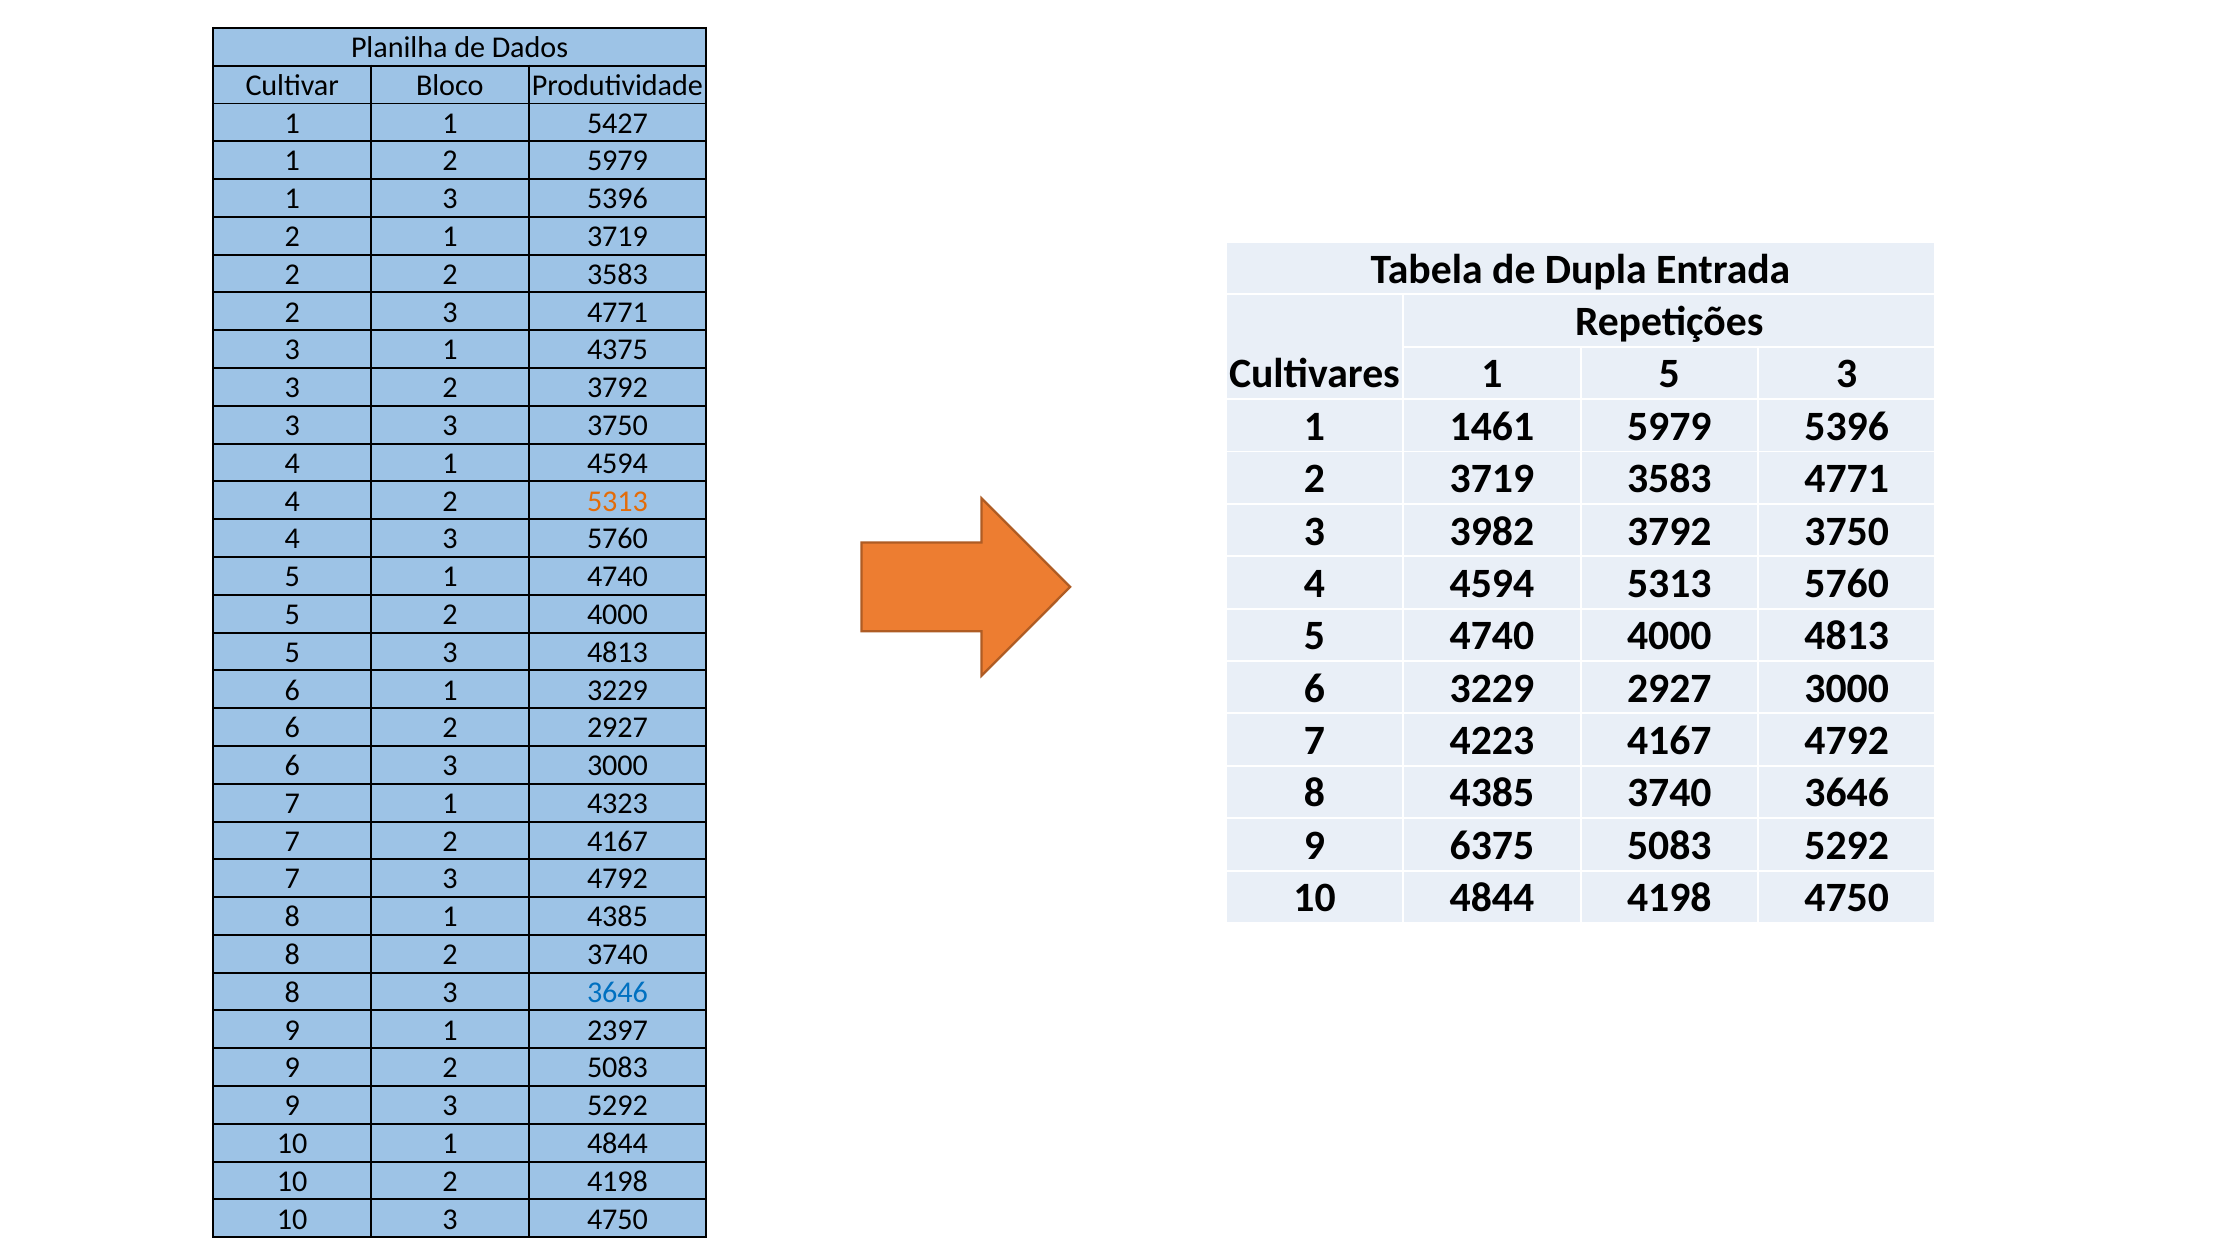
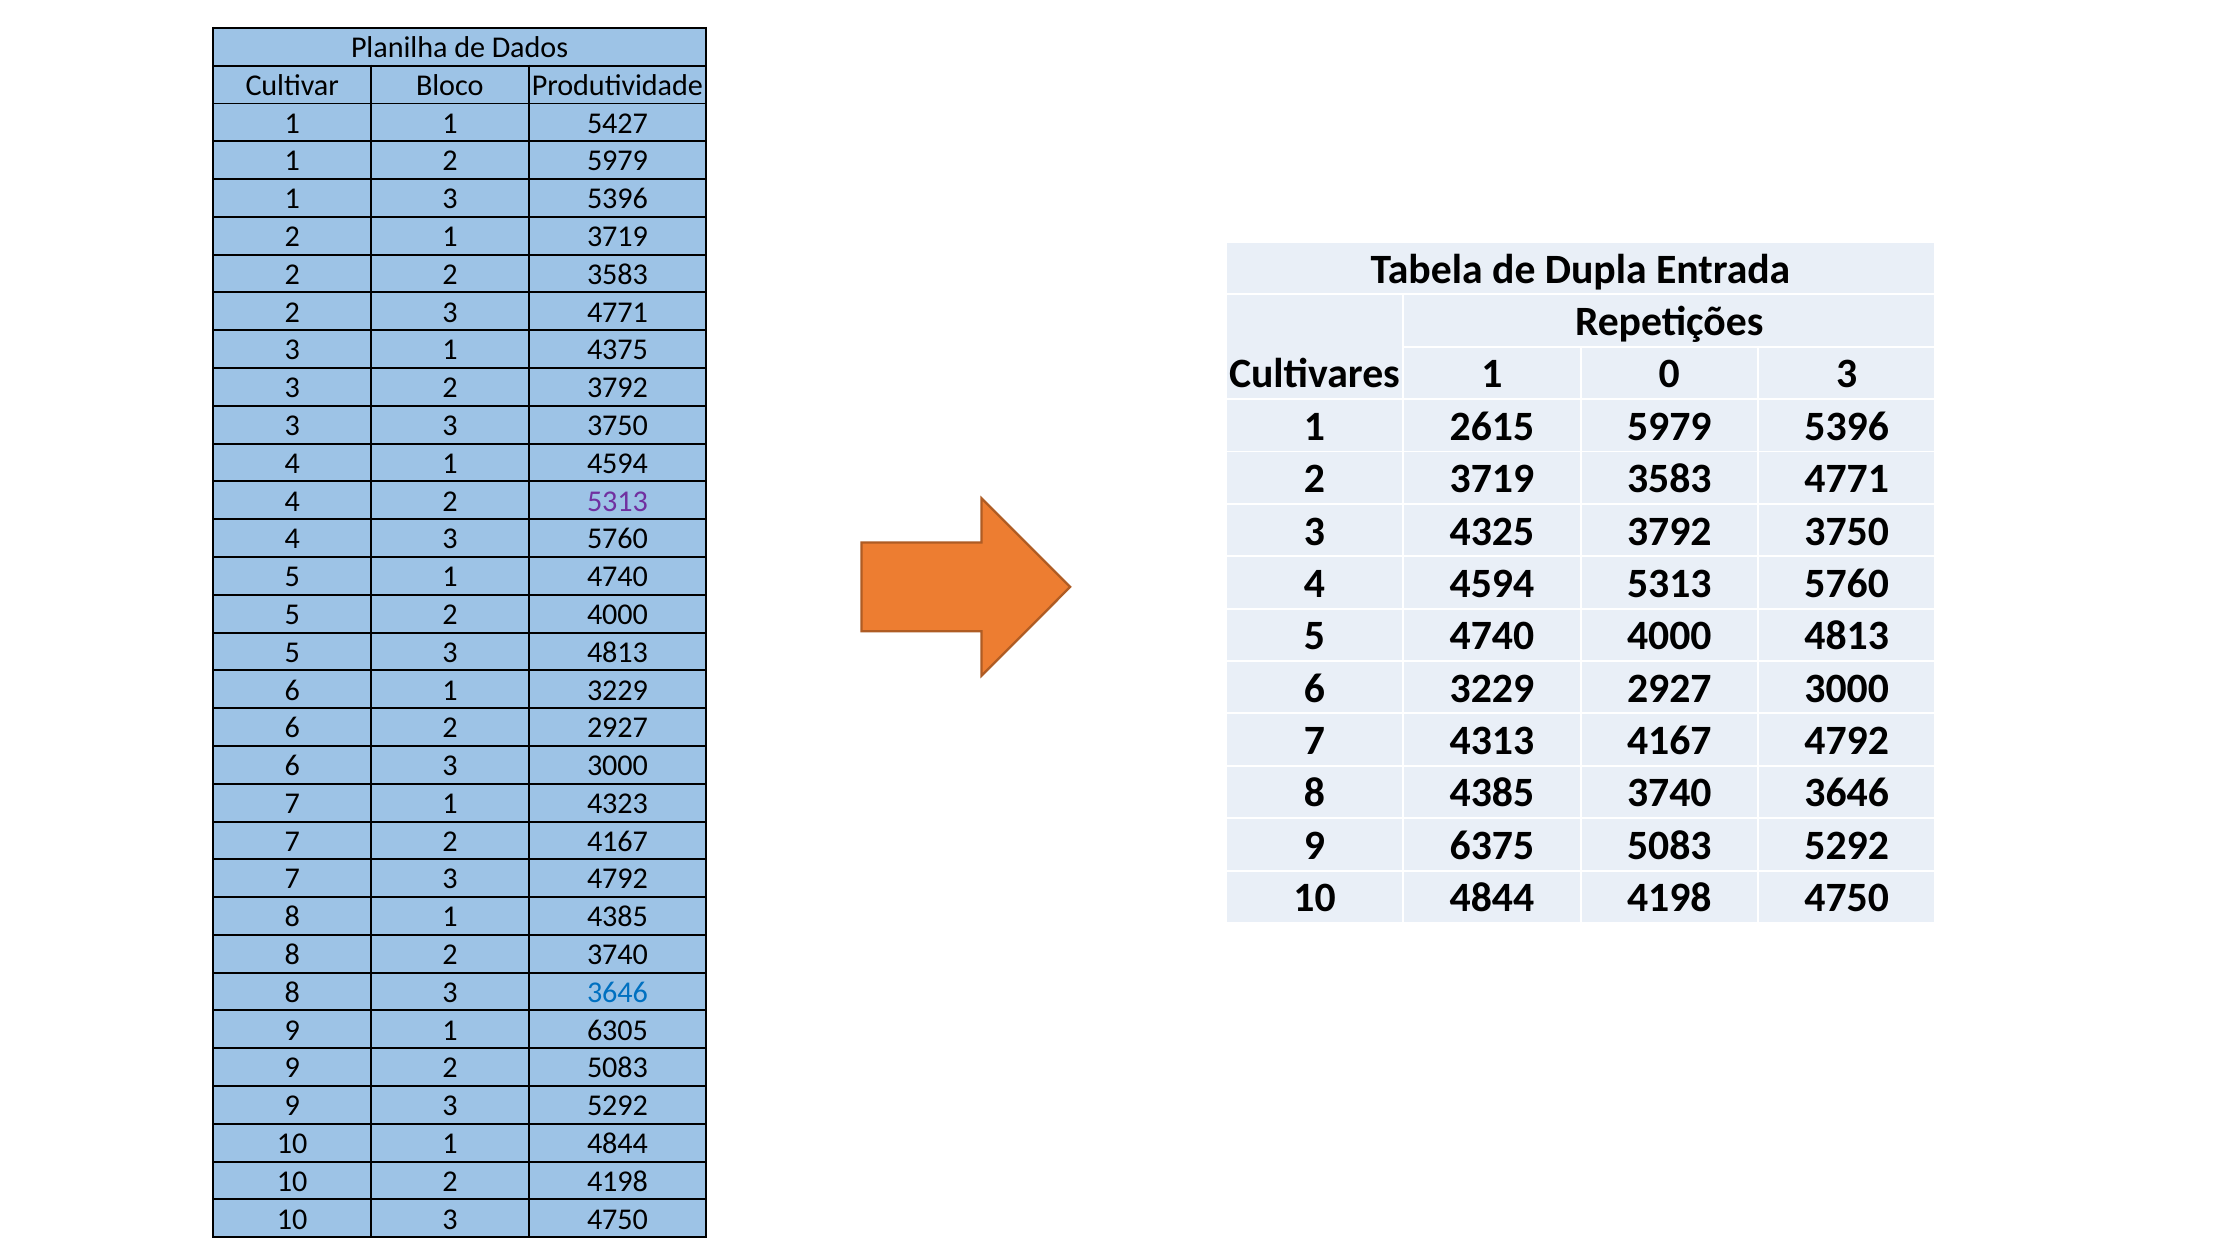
1 5: 5 -> 0
1461: 1461 -> 2615
5313 at (617, 501) colour: orange -> purple
3982: 3982 -> 4325
4223: 4223 -> 4313
2397: 2397 -> 6305
